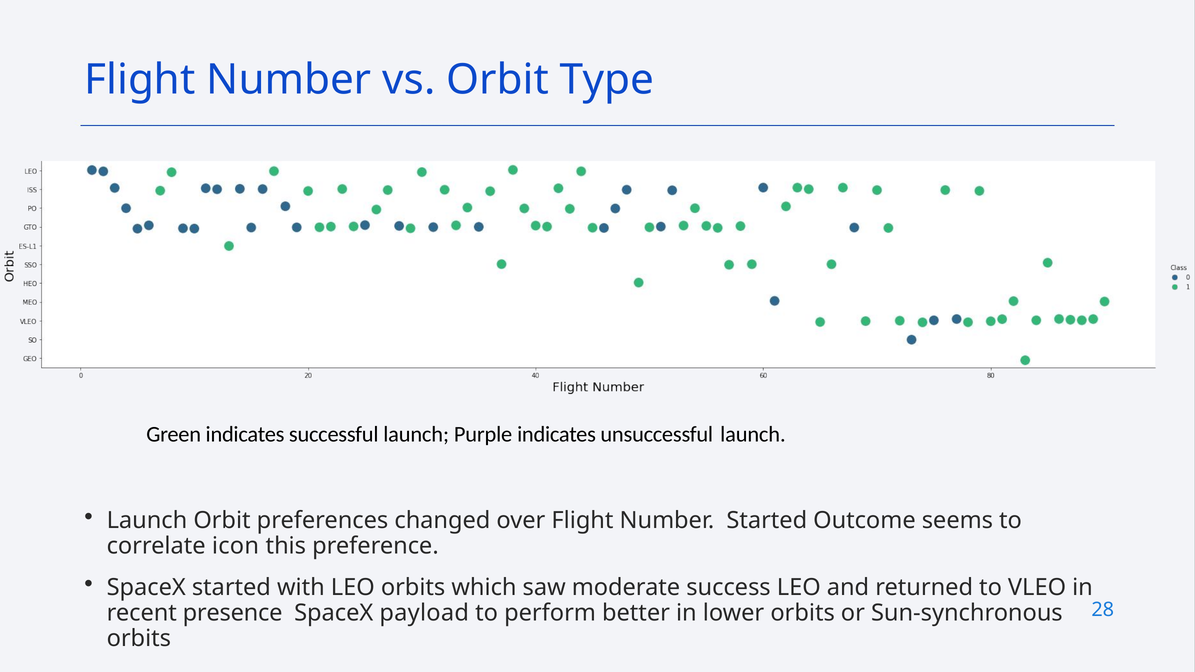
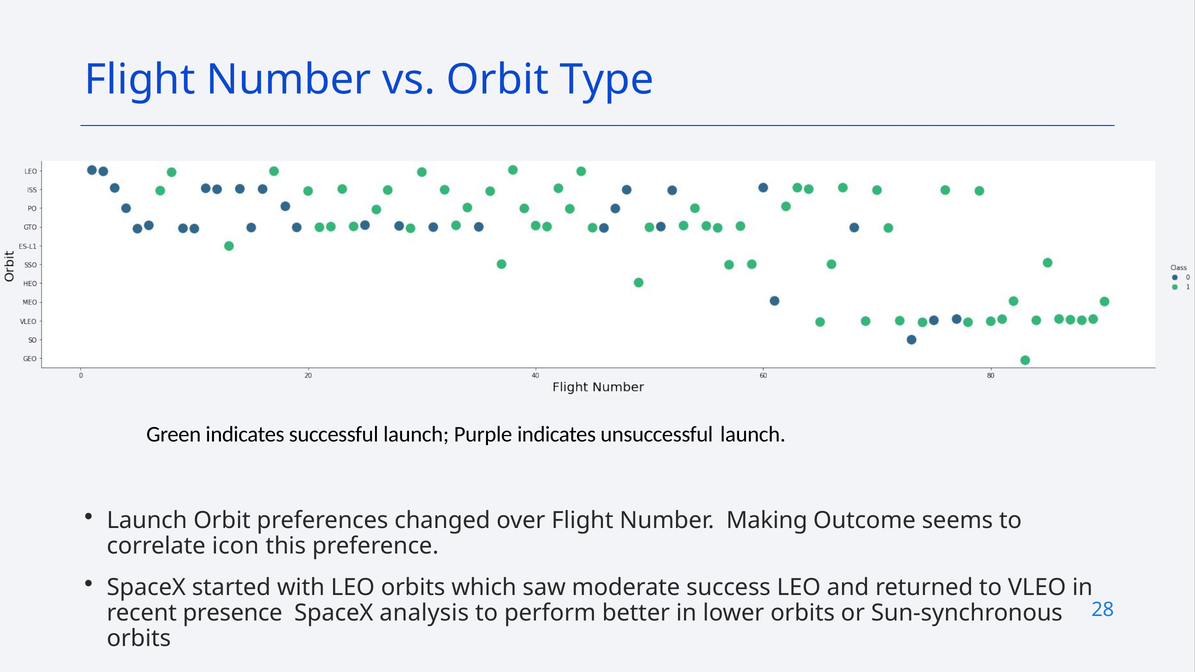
Number Started: Started -> Making
payload: payload -> analysis
